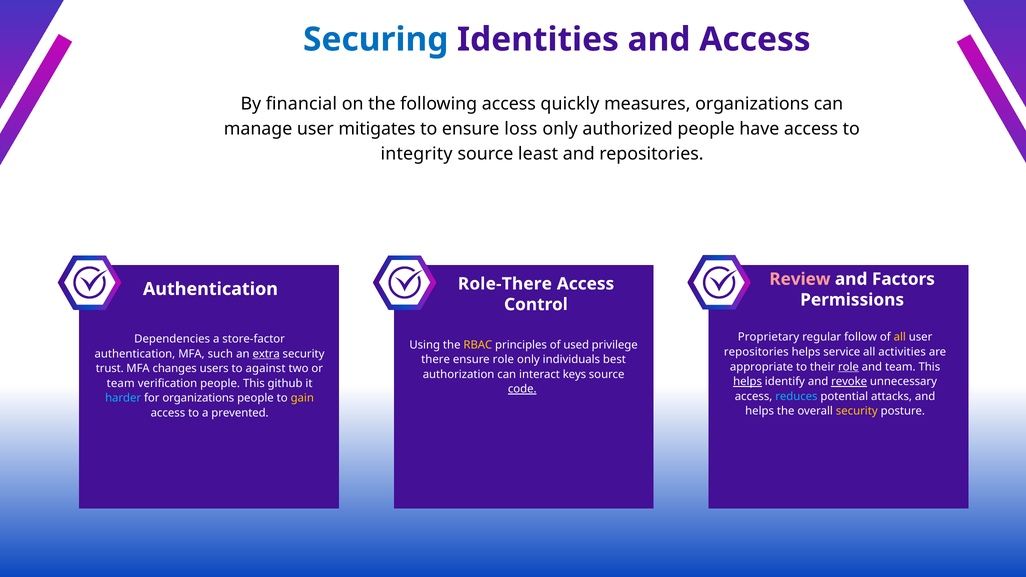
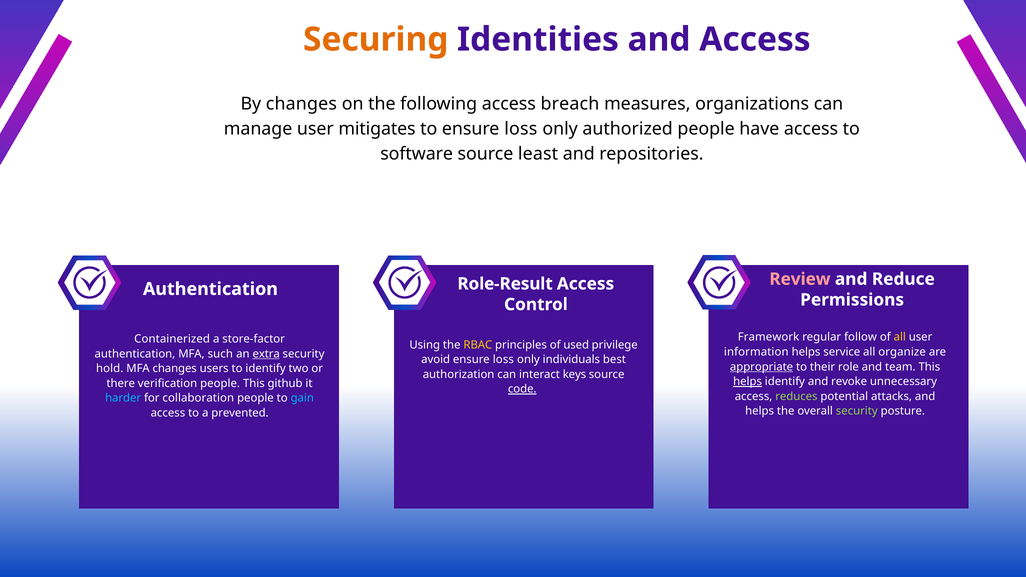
Securing colour: blue -> orange
By financial: financial -> changes
quickly: quickly -> breach
integrity: integrity -> software
Factors: Factors -> Reduce
Role-There: Role-There -> Role-Result
Proprietary: Proprietary -> Framework
Dependencies: Dependencies -> Containerized
repositories at (756, 352): repositories -> information
activities: activities -> organize
there: there -> avoid
role at (503, 360): role -> loss
appropriate underline: none -> present
role at (848, 367) underline: present -> none
trust: trust -> hold
to against: against -> identify
revoke underline: present -> none
team at (121, 383): team -> there
reduces colour: light blue -> light green
for organizations: organizations -> collaboration
gain colour: yellow -> light blue
security at (857, 411) colour: yellow -> light green
